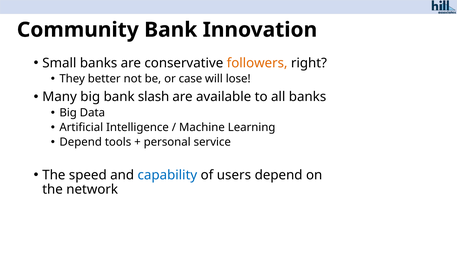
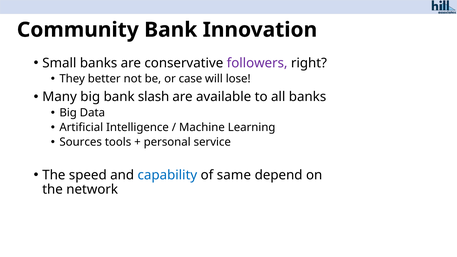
followers colour: orange -> purple
Depend at (81, 142): Depend -> Sources
users: users -> same
